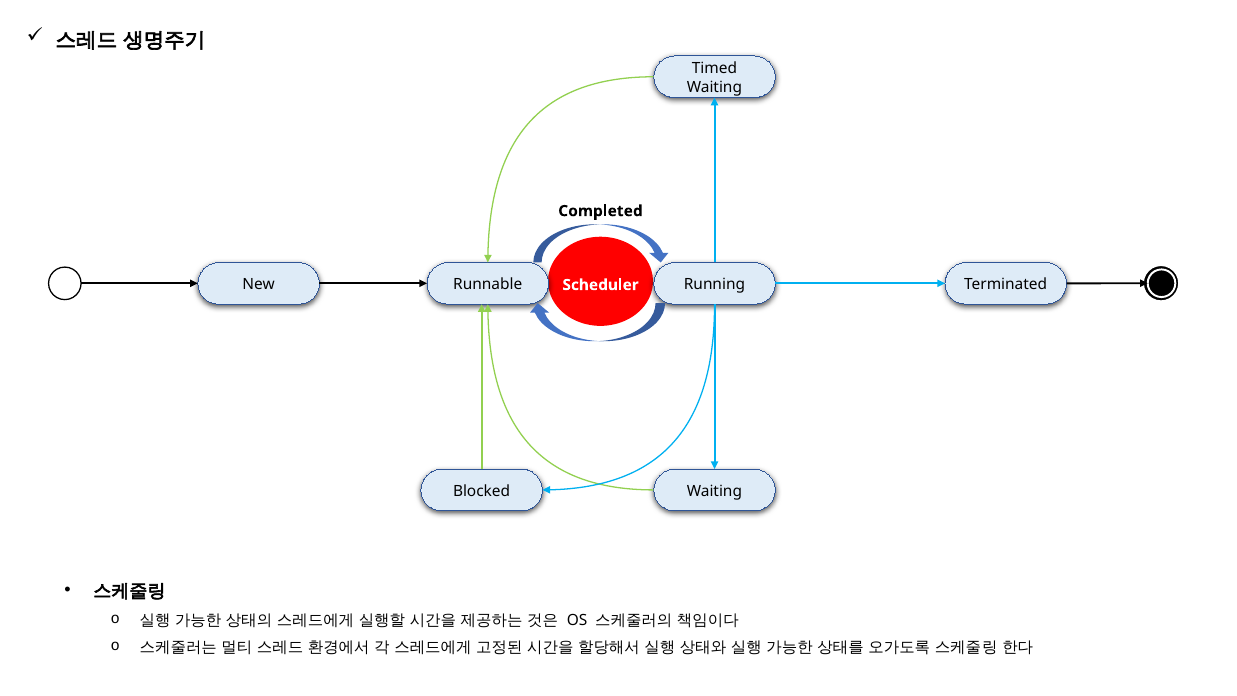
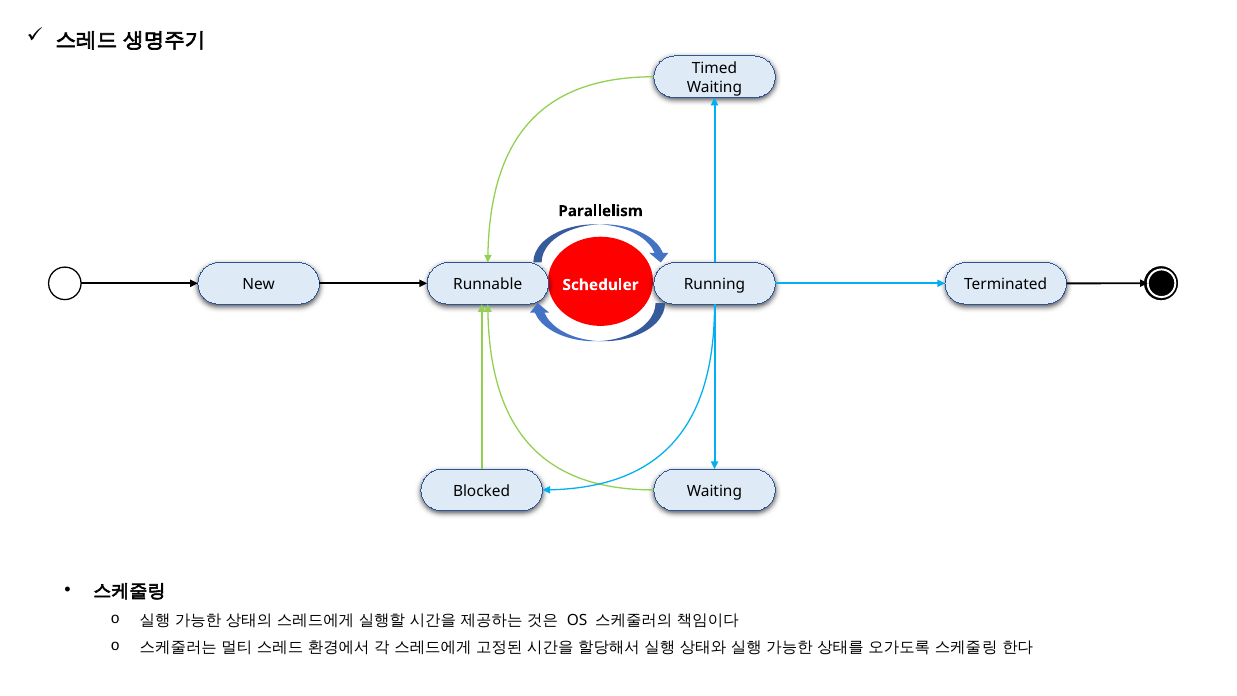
Completed: Completed -> Parallelism
